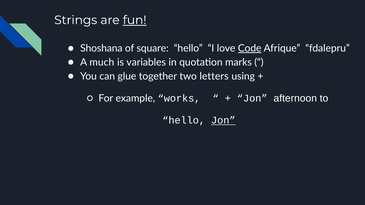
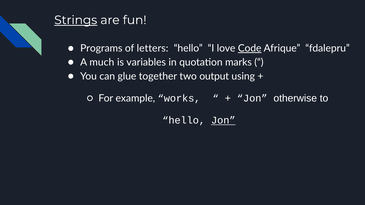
Strings underline: none -> present
fun underline: present -> none
Shoshana: Shoshana -> Programs
square: square -> letters
letters: letters -> output
afternoon: afternoon -> otherwise
